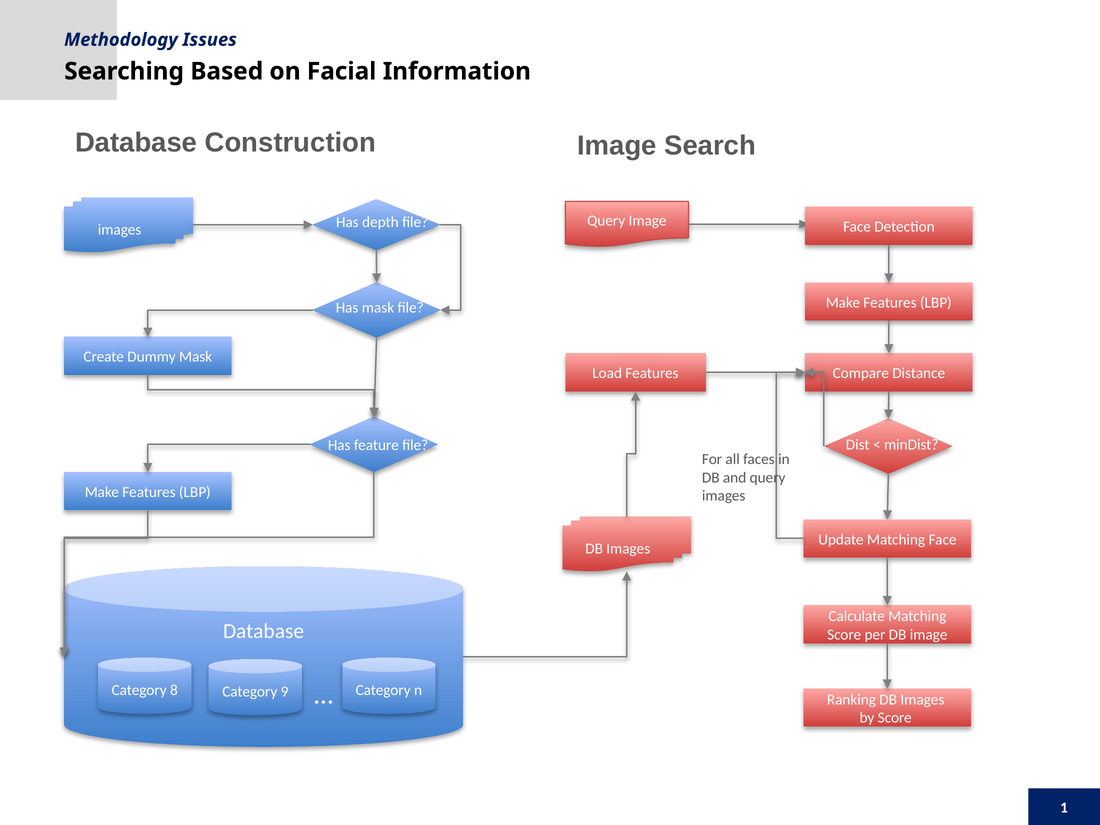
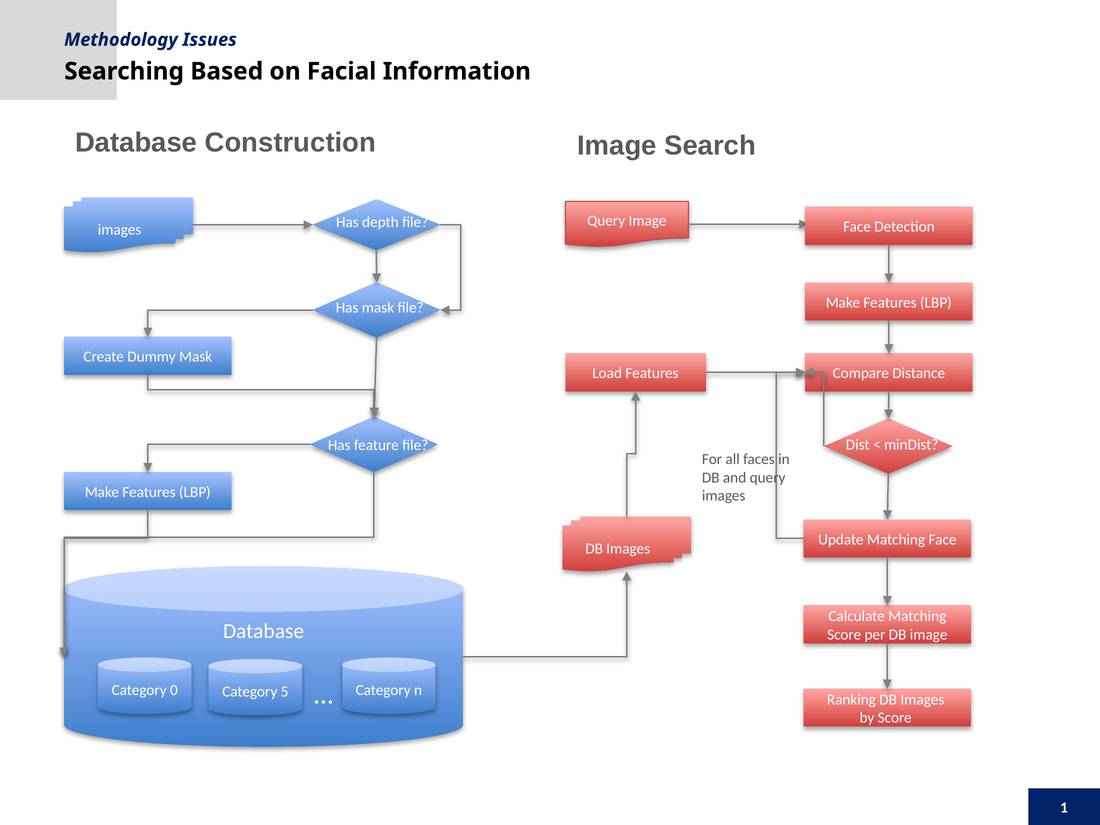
8: 8 -> 0
9: 9 -> 5
